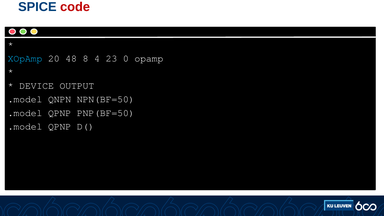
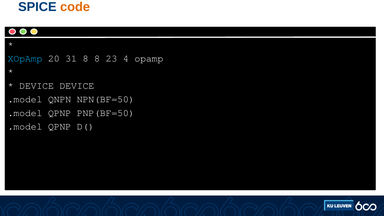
code colour: red -> orange
48: 48 -> 31
8 4: 4 -> 8
0: 0 -> 4
DEVICE OUTPUT: OUTPUT -> DEVICE
